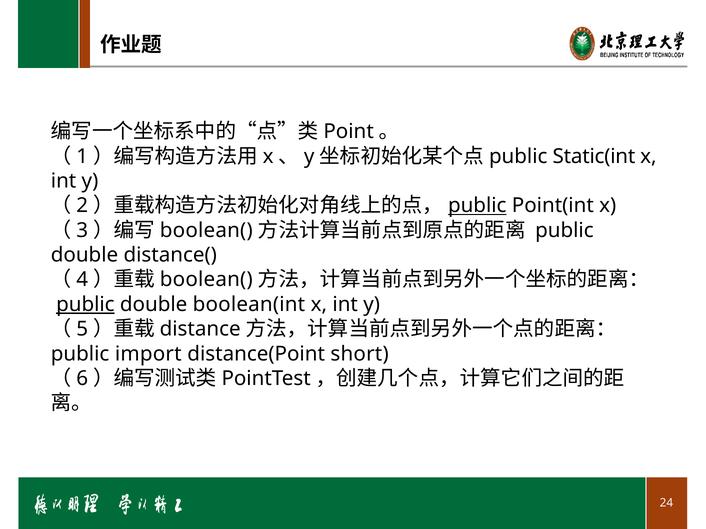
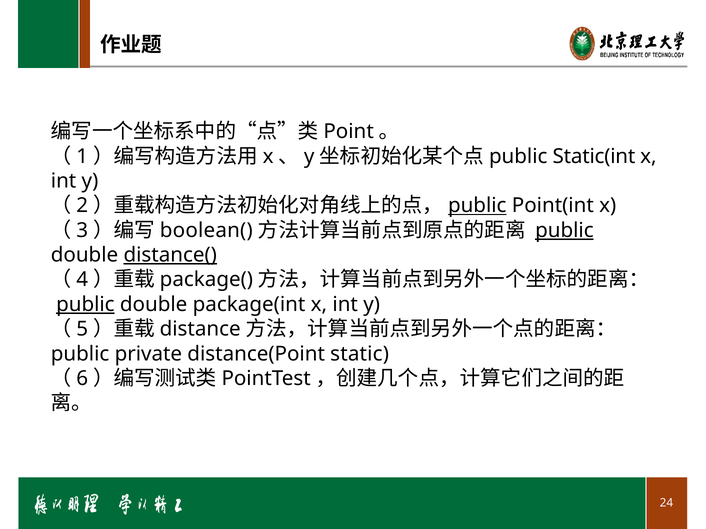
public at (564, 231) underline: none -> present
distance( underline: none -> present
boolean( at (206, 280): boolean( -> package(
boolean(int: boolean(int -> package(int
import: import -> private
short: short -> static
